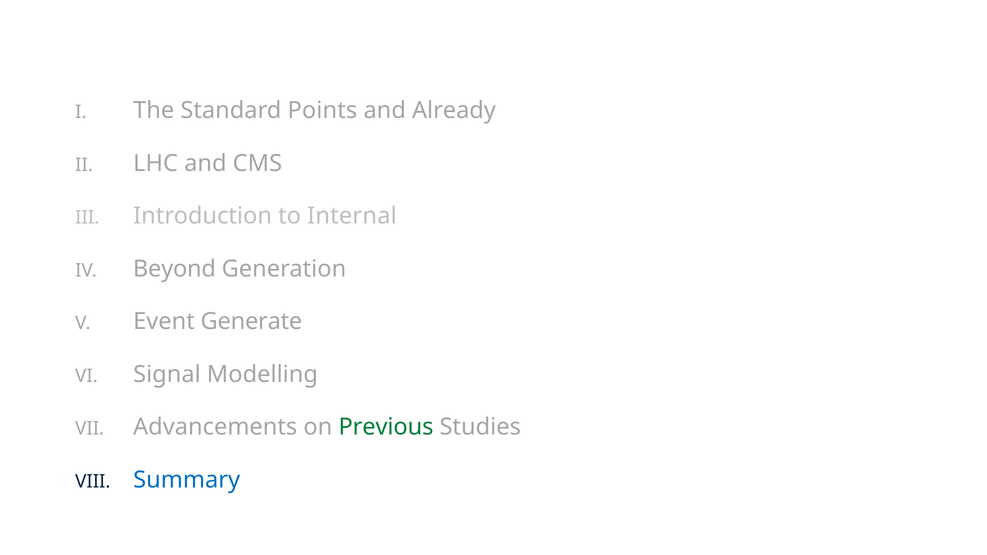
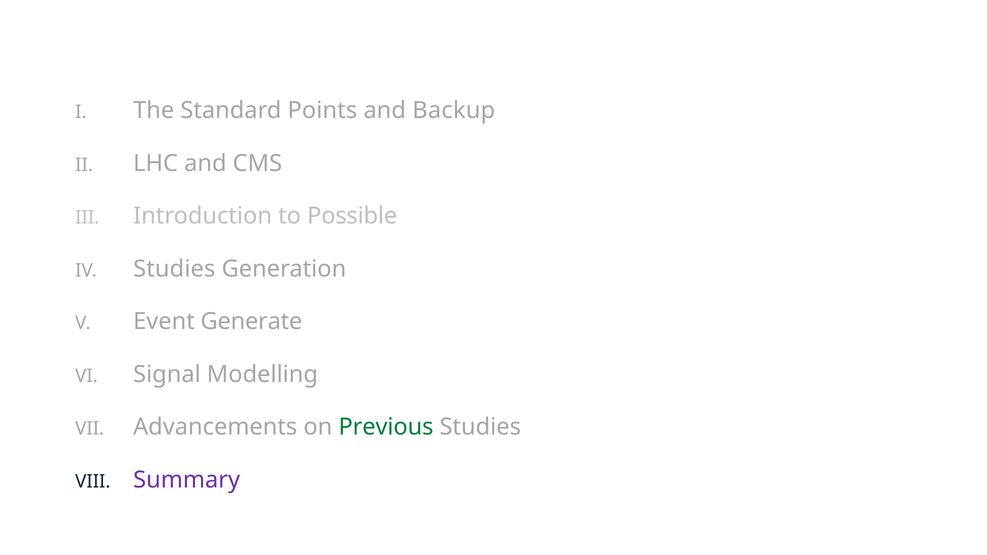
Already: Already -> Backup
Internal: Internal -> Possible
Beyond at (174, 269): Beyond -> Studies
Summary colour: blue -> purple
